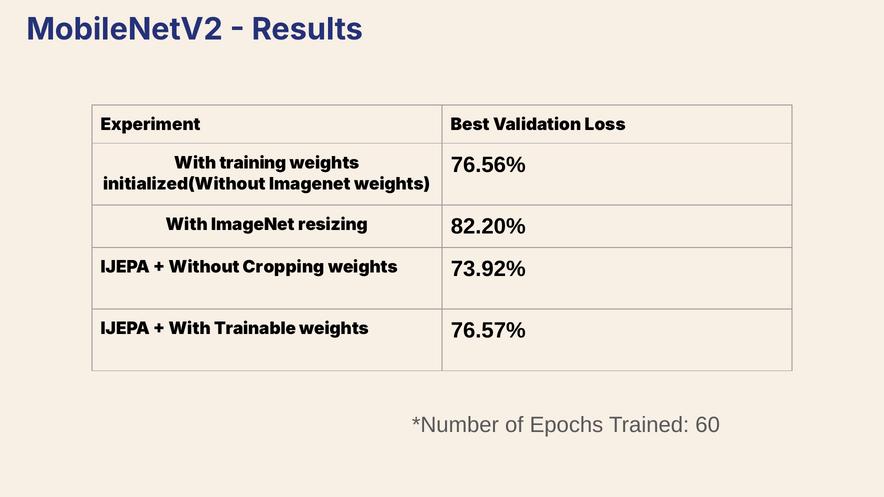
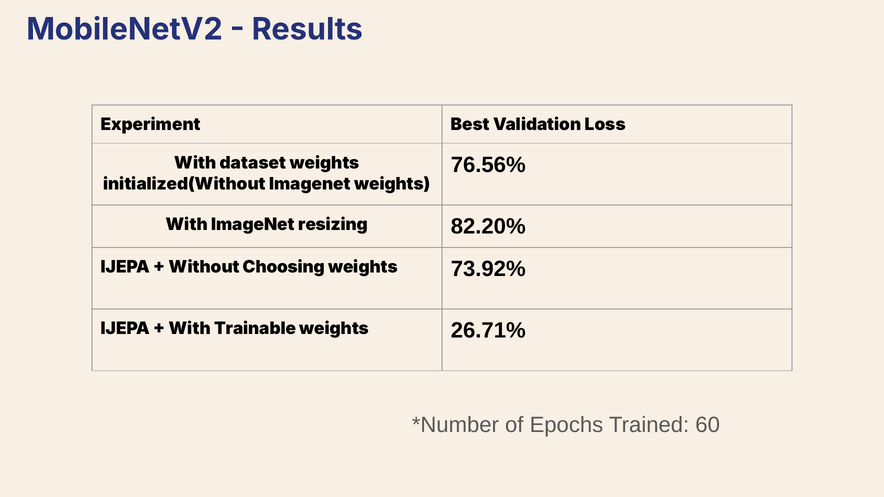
training: training -> dataset
Cropping: Cropping -> Choosing
76.57%: 76.57% -> 26.71%
